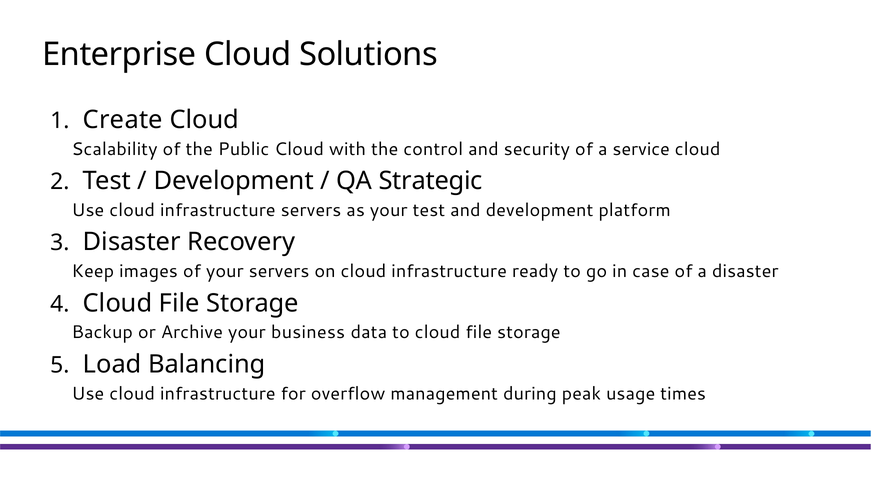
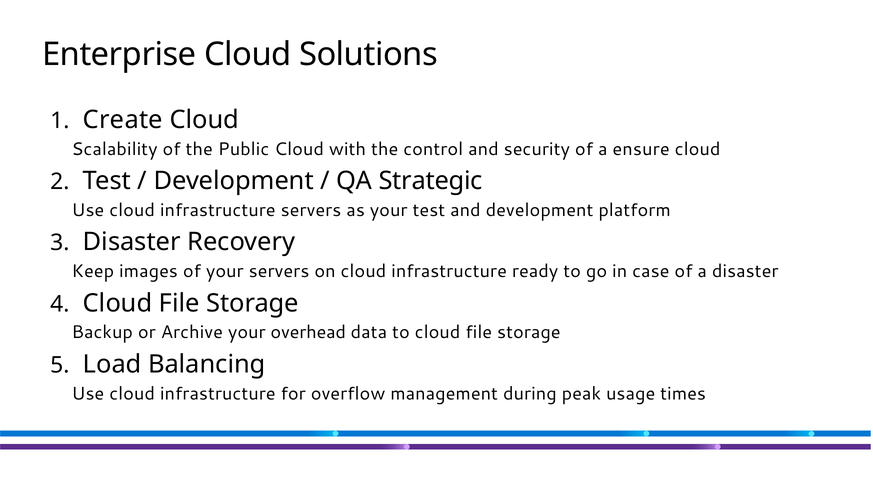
service: service -> ensure
business: business -> overhead
